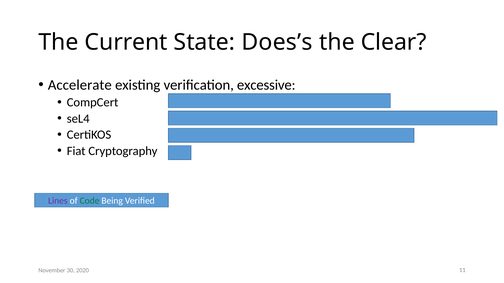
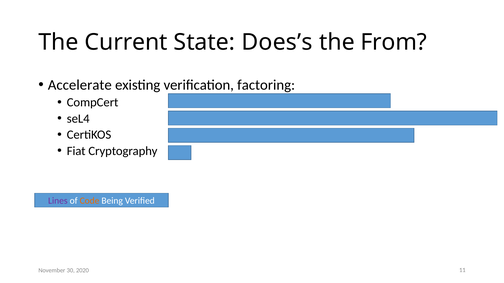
Clear: Clear -> From
excessive: excessive -> factoring
Code colour: green -> orange
